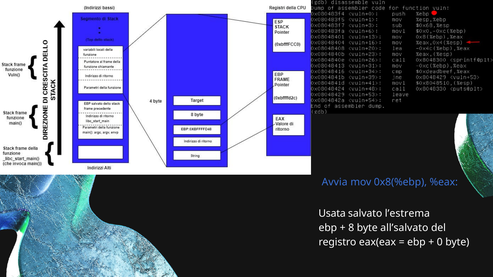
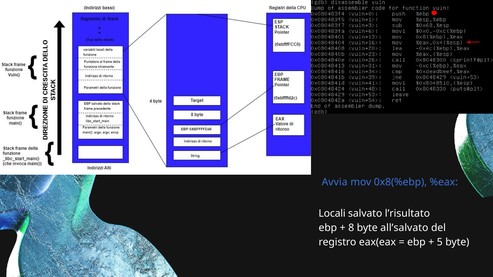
Usata: Usata -> Locali
l’estrema: l’estrema -> l’risultato
0: 0 -> 5
